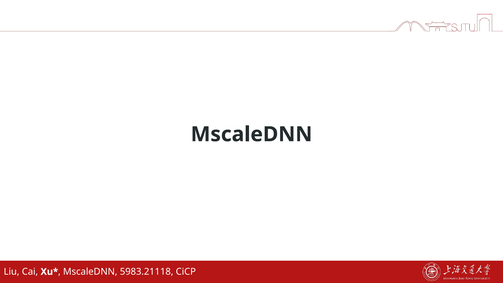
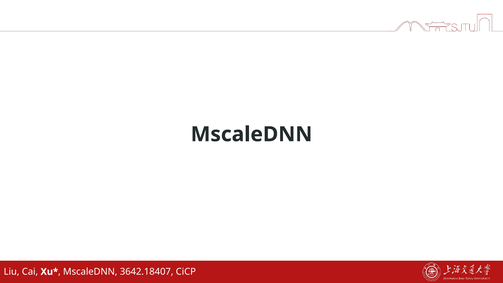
5983.21118: 5983.21118 -> 3642.18407
